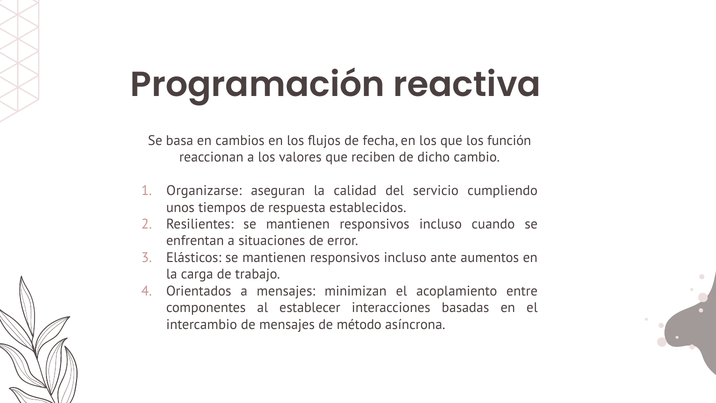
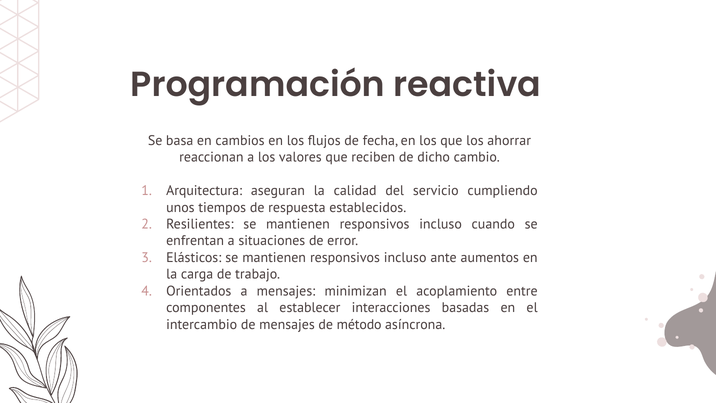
función: función -> ahorrar
Organizarse: Organizarse -> Arquitectura
